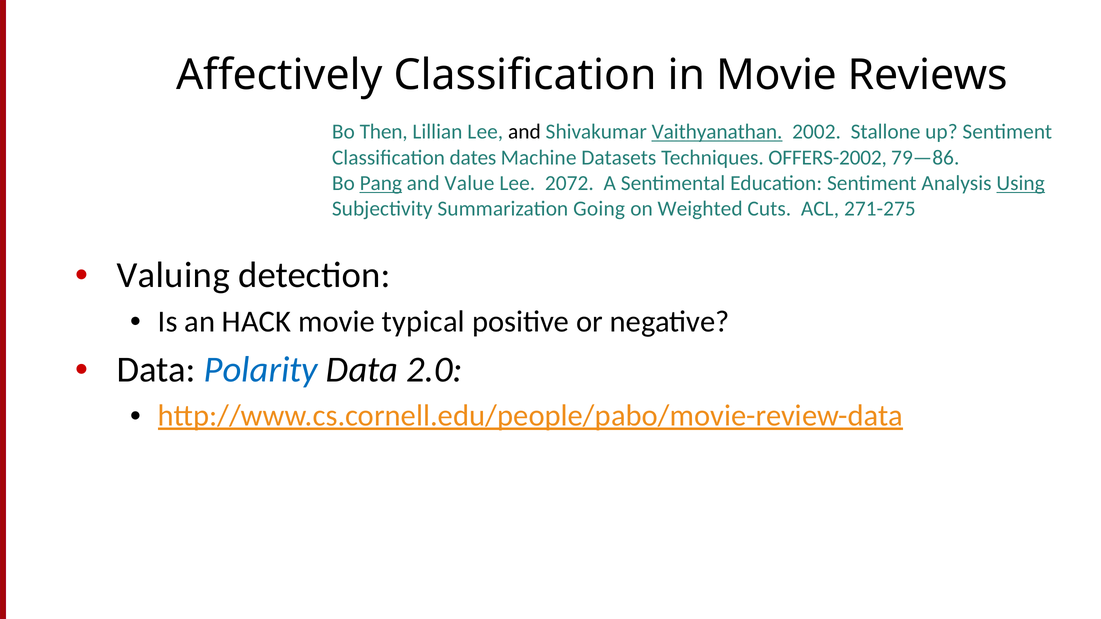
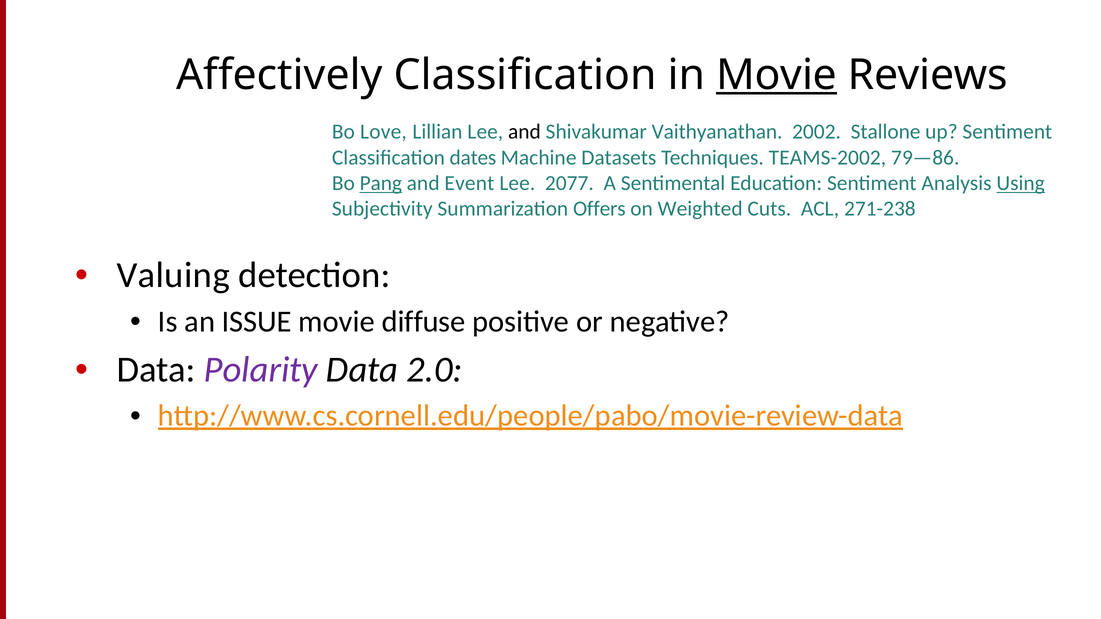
Movie at (777, 75) underline: none -> present
Then: Then -> Love
Vaithyanathan underline: present -> none
OFFERS-2002: OFFERS-2002 -> TEAMS-2002
Value: Value -> Event
2072: 2072 -> 2077
Going: Going -> Offers
271-275: 271-275 -> 271-238
HACK: HACK -> ISSUE
typical: typical -> diffuse
Polarity colour: blue -> purple
